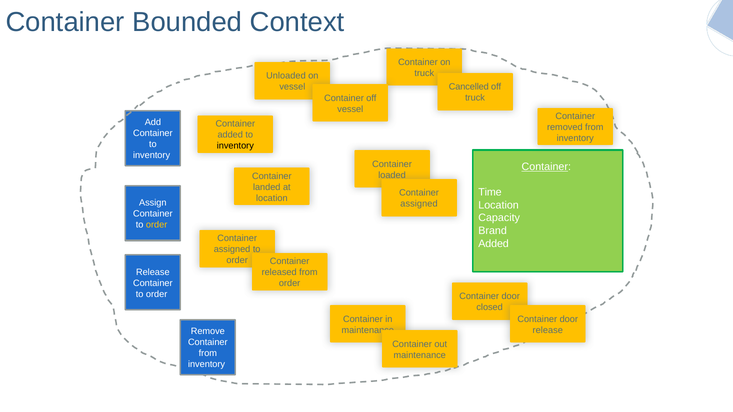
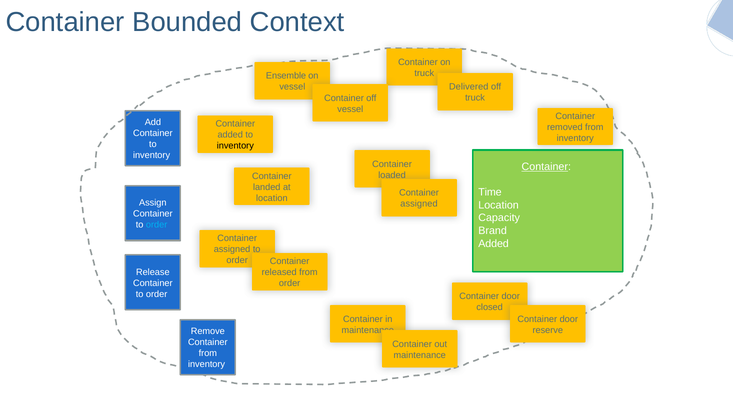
Unloaded: Unloaded -> Ensemble
Cancelled: Cancelled -> Delivered
order at (157, 225) colour: yellow -> light blue
release at (548, 330): release -> reserve
